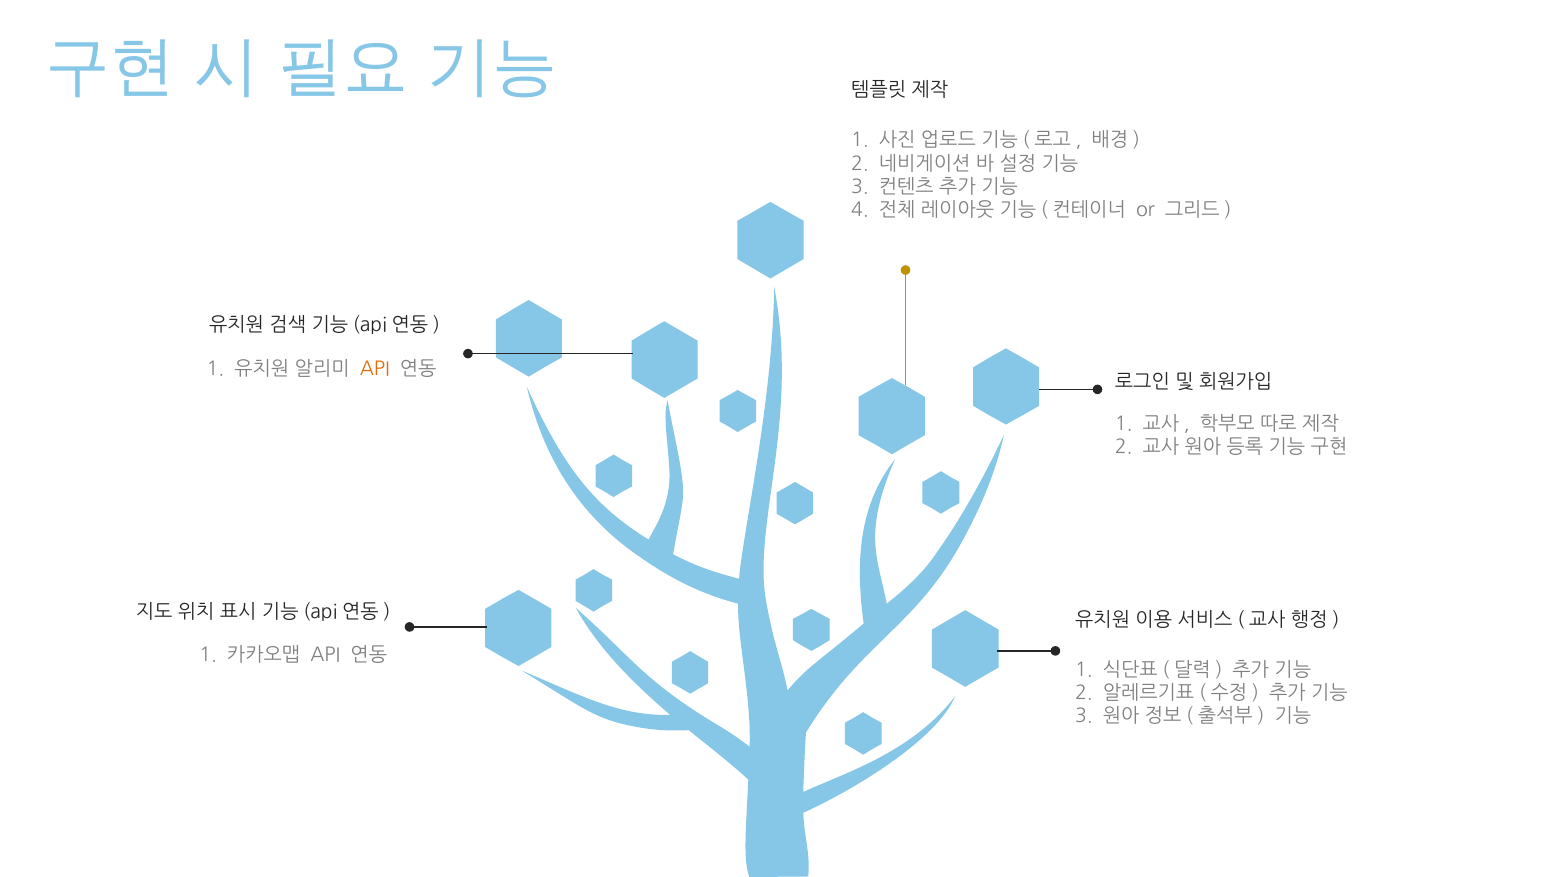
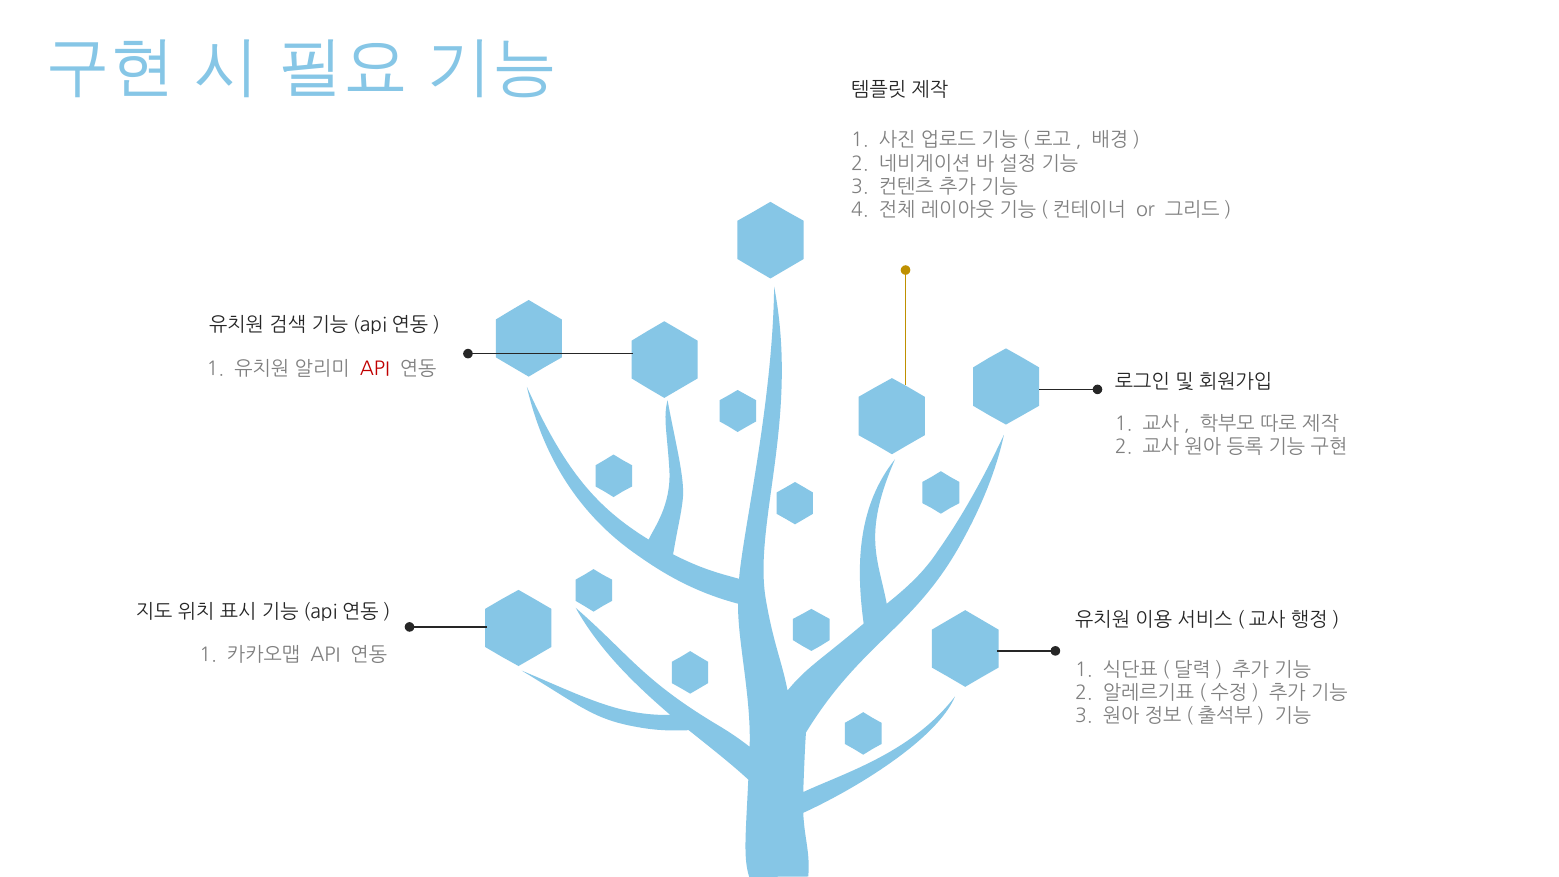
API at (375, 369) colour: orange -> red
